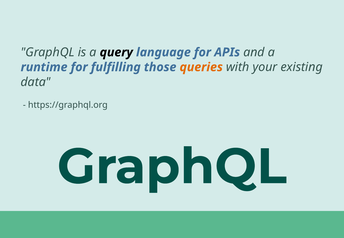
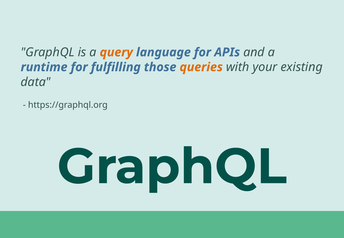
query colour: black -> orange
